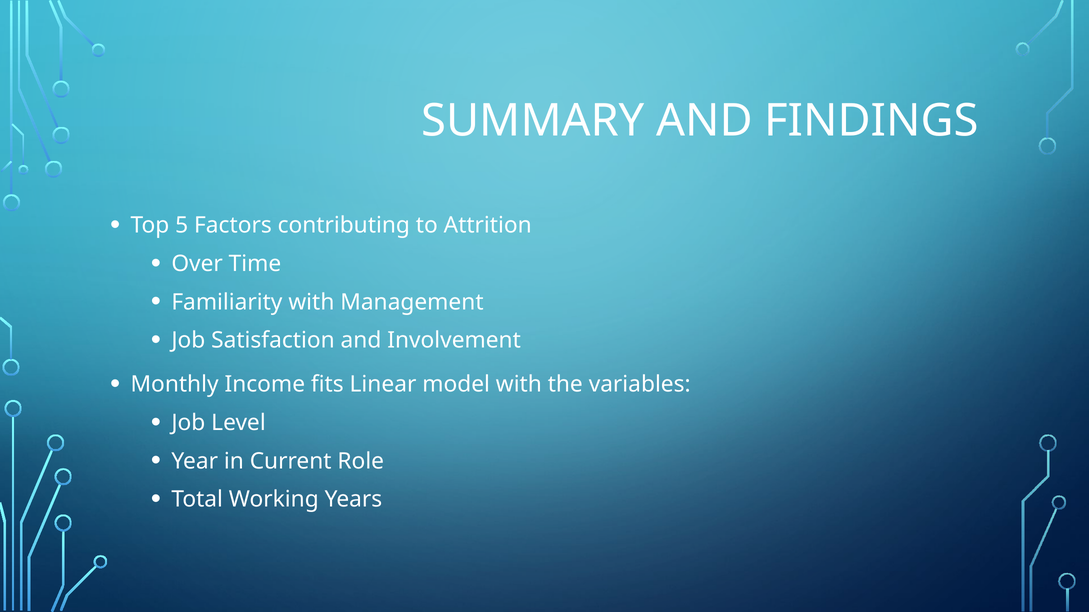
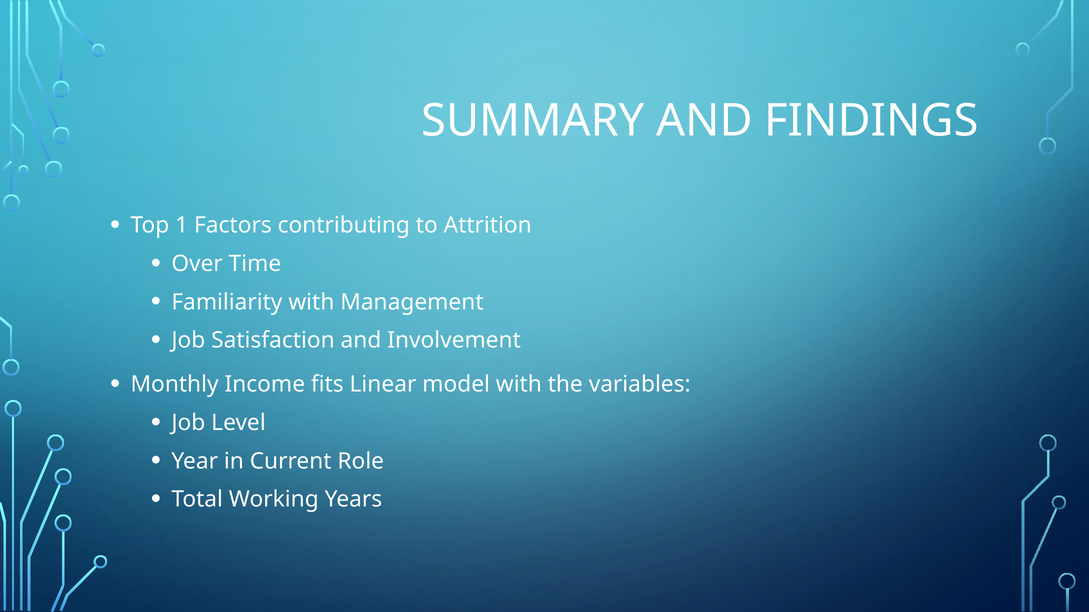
5: 5 -> 1
